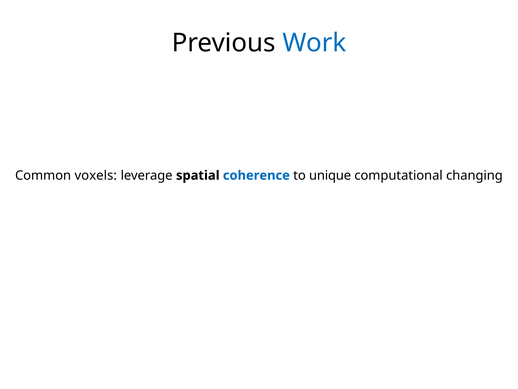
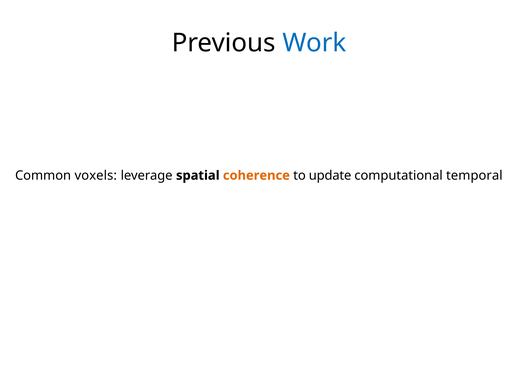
coherence colour: blue -> orange
unique: unique -> update
changing: changing -> temporal
